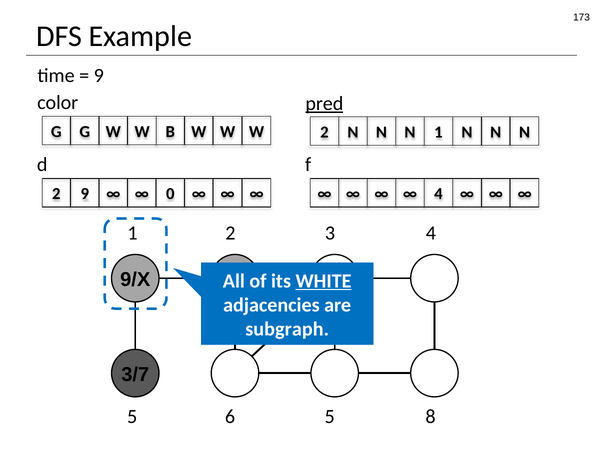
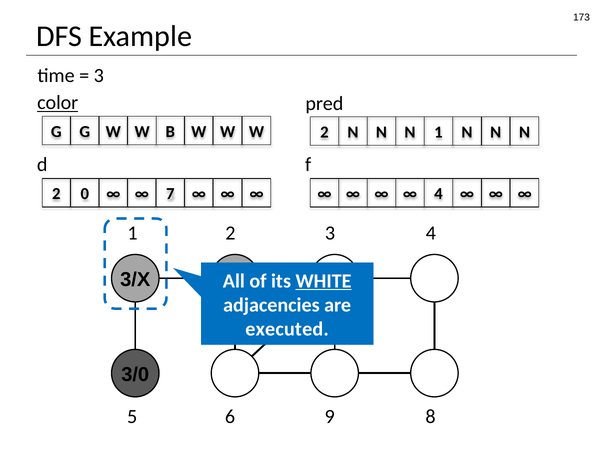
9 at (99, 75): 9 -> 3
color underline: none -> present
pred underline: present -> none
2 9: 9 -> 0
0: 0 -> 7
9/X: 9/X -> 3/X
subgraph: subgraph -> executed
3/7: 3/7 -> 3/0
5 5: 5 -> 9
